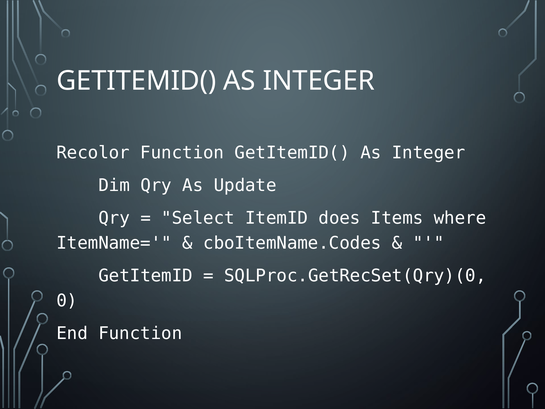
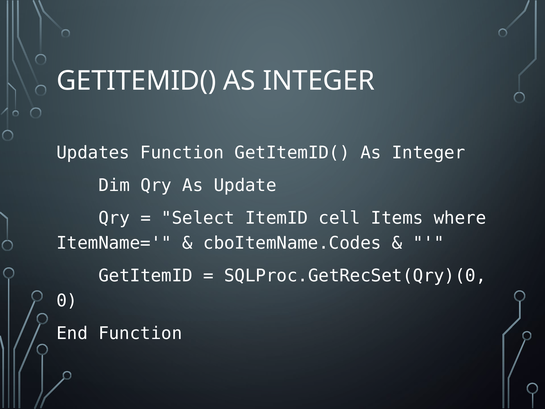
Recolor: Recolor -> Updates
does: does -> cell
